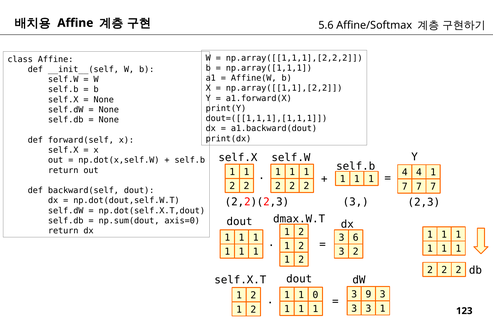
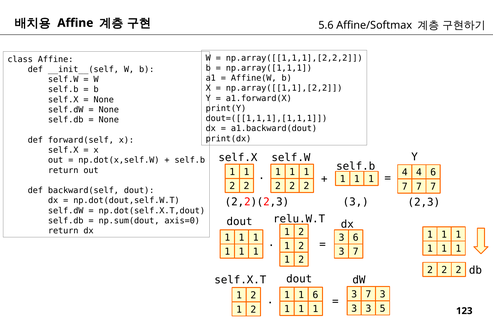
4 1: 1 -> 6
dmax.W.T: dmax.W.T -> relu.W.T
2 at (356, 252): 2 -> 7
9 at (368, 294): 9 -> 7
1 0: 0 -> 6
3 1: 1 -> 5
